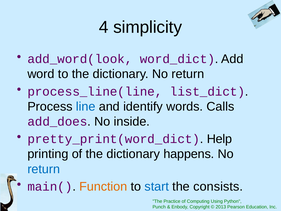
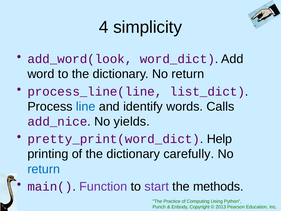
add_does: add_does -> add_nice
inside: inside -> yields
happens: happens -> carefully
Function colour: orange -> purple
start colour: blue -> purple
consists: consists -> methods
